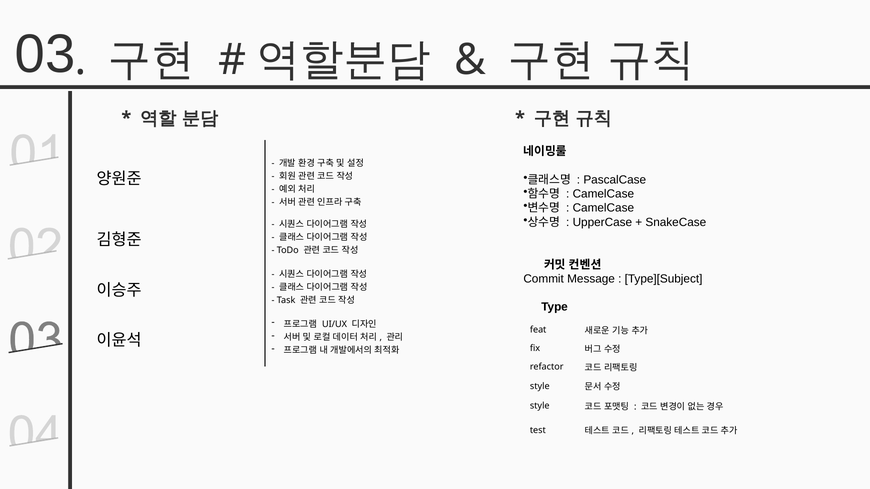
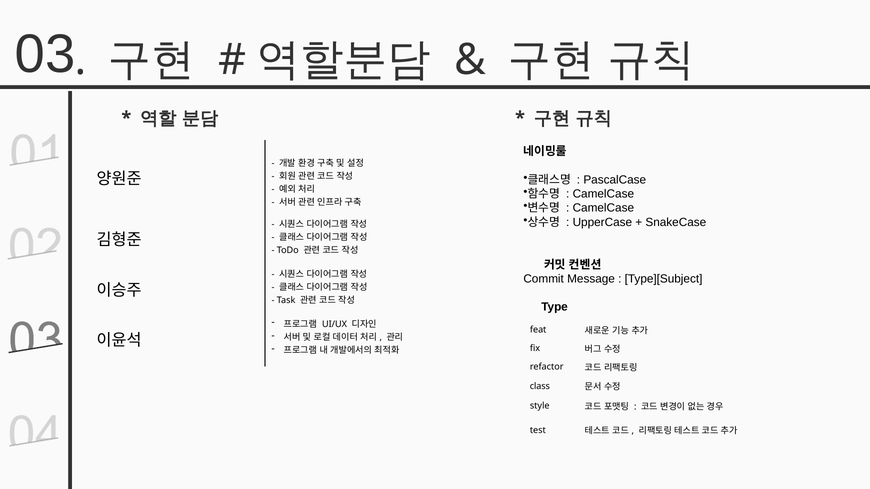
style at (540, 387): style -> class
